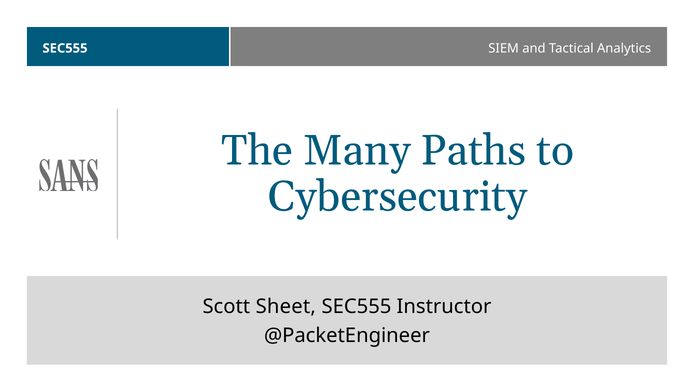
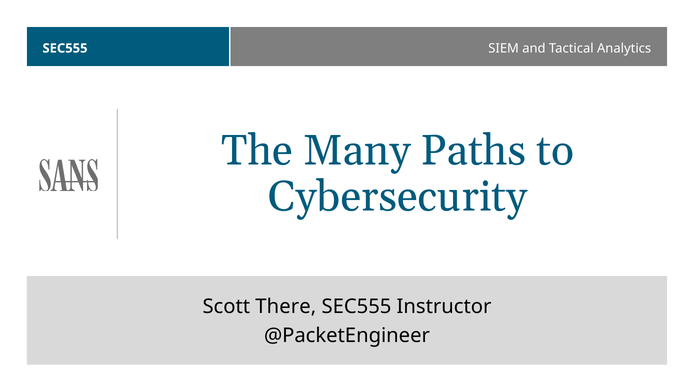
Sheet: Sheet -> There
